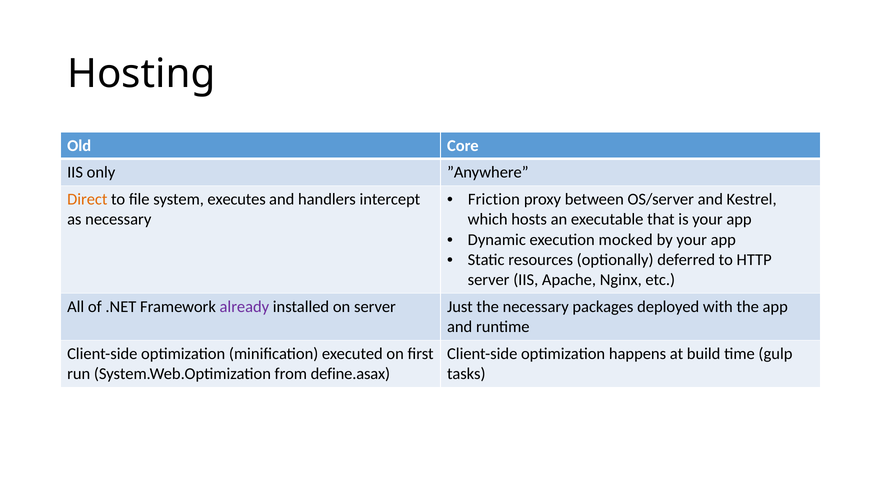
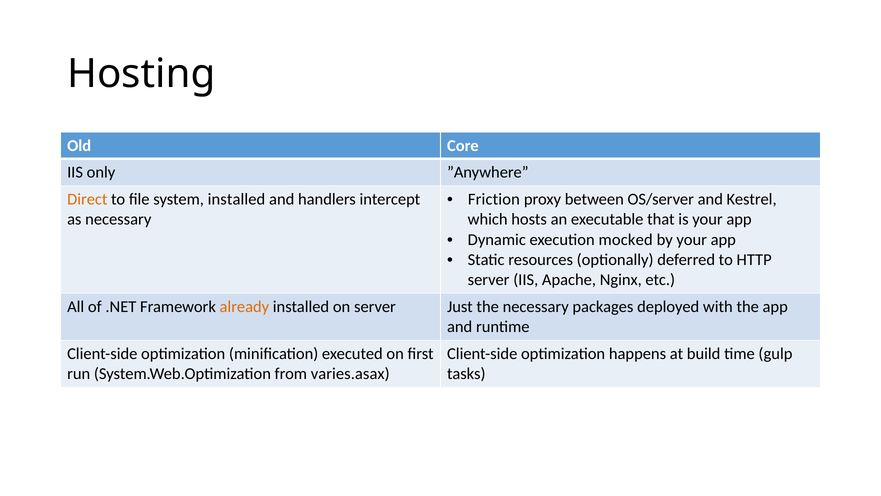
system executes: executes -> installed
already colour: purple -> orange
define.asax: define.asax -> varies.asax
